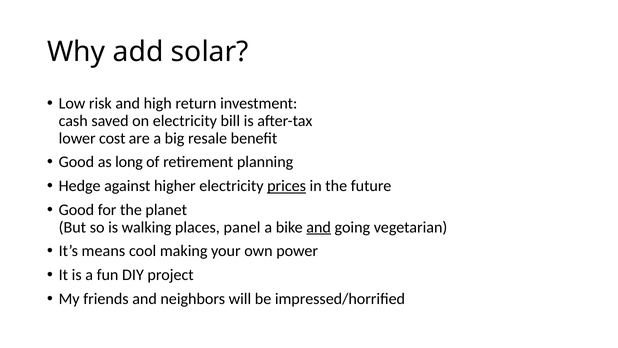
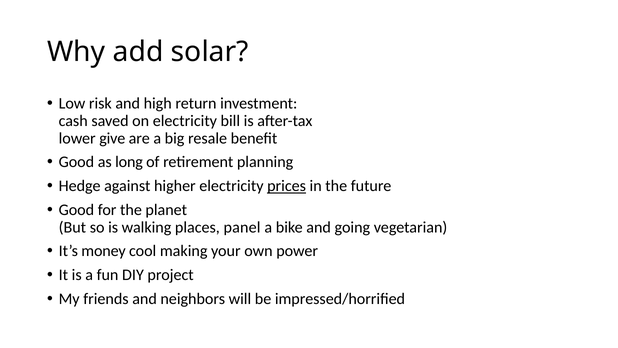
cost: cost -> give
and at (319, 227) underline: present -> none
means: means -> money
